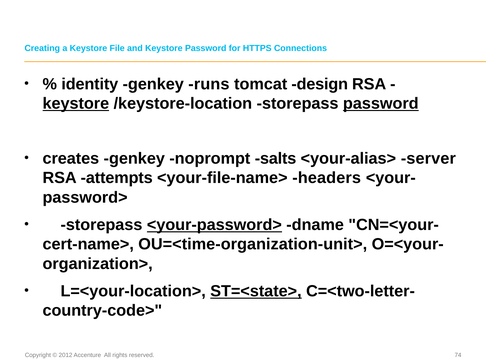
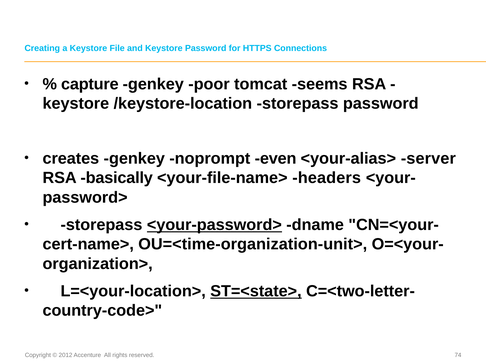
identity: identity -> capture
runs: runs -> poor
design: design -> seems
keystore at (76, 104) underline: present -> none
password at (381, 104) underline: present -> none
salts: salts -> even
attempts: attempts -> basically
